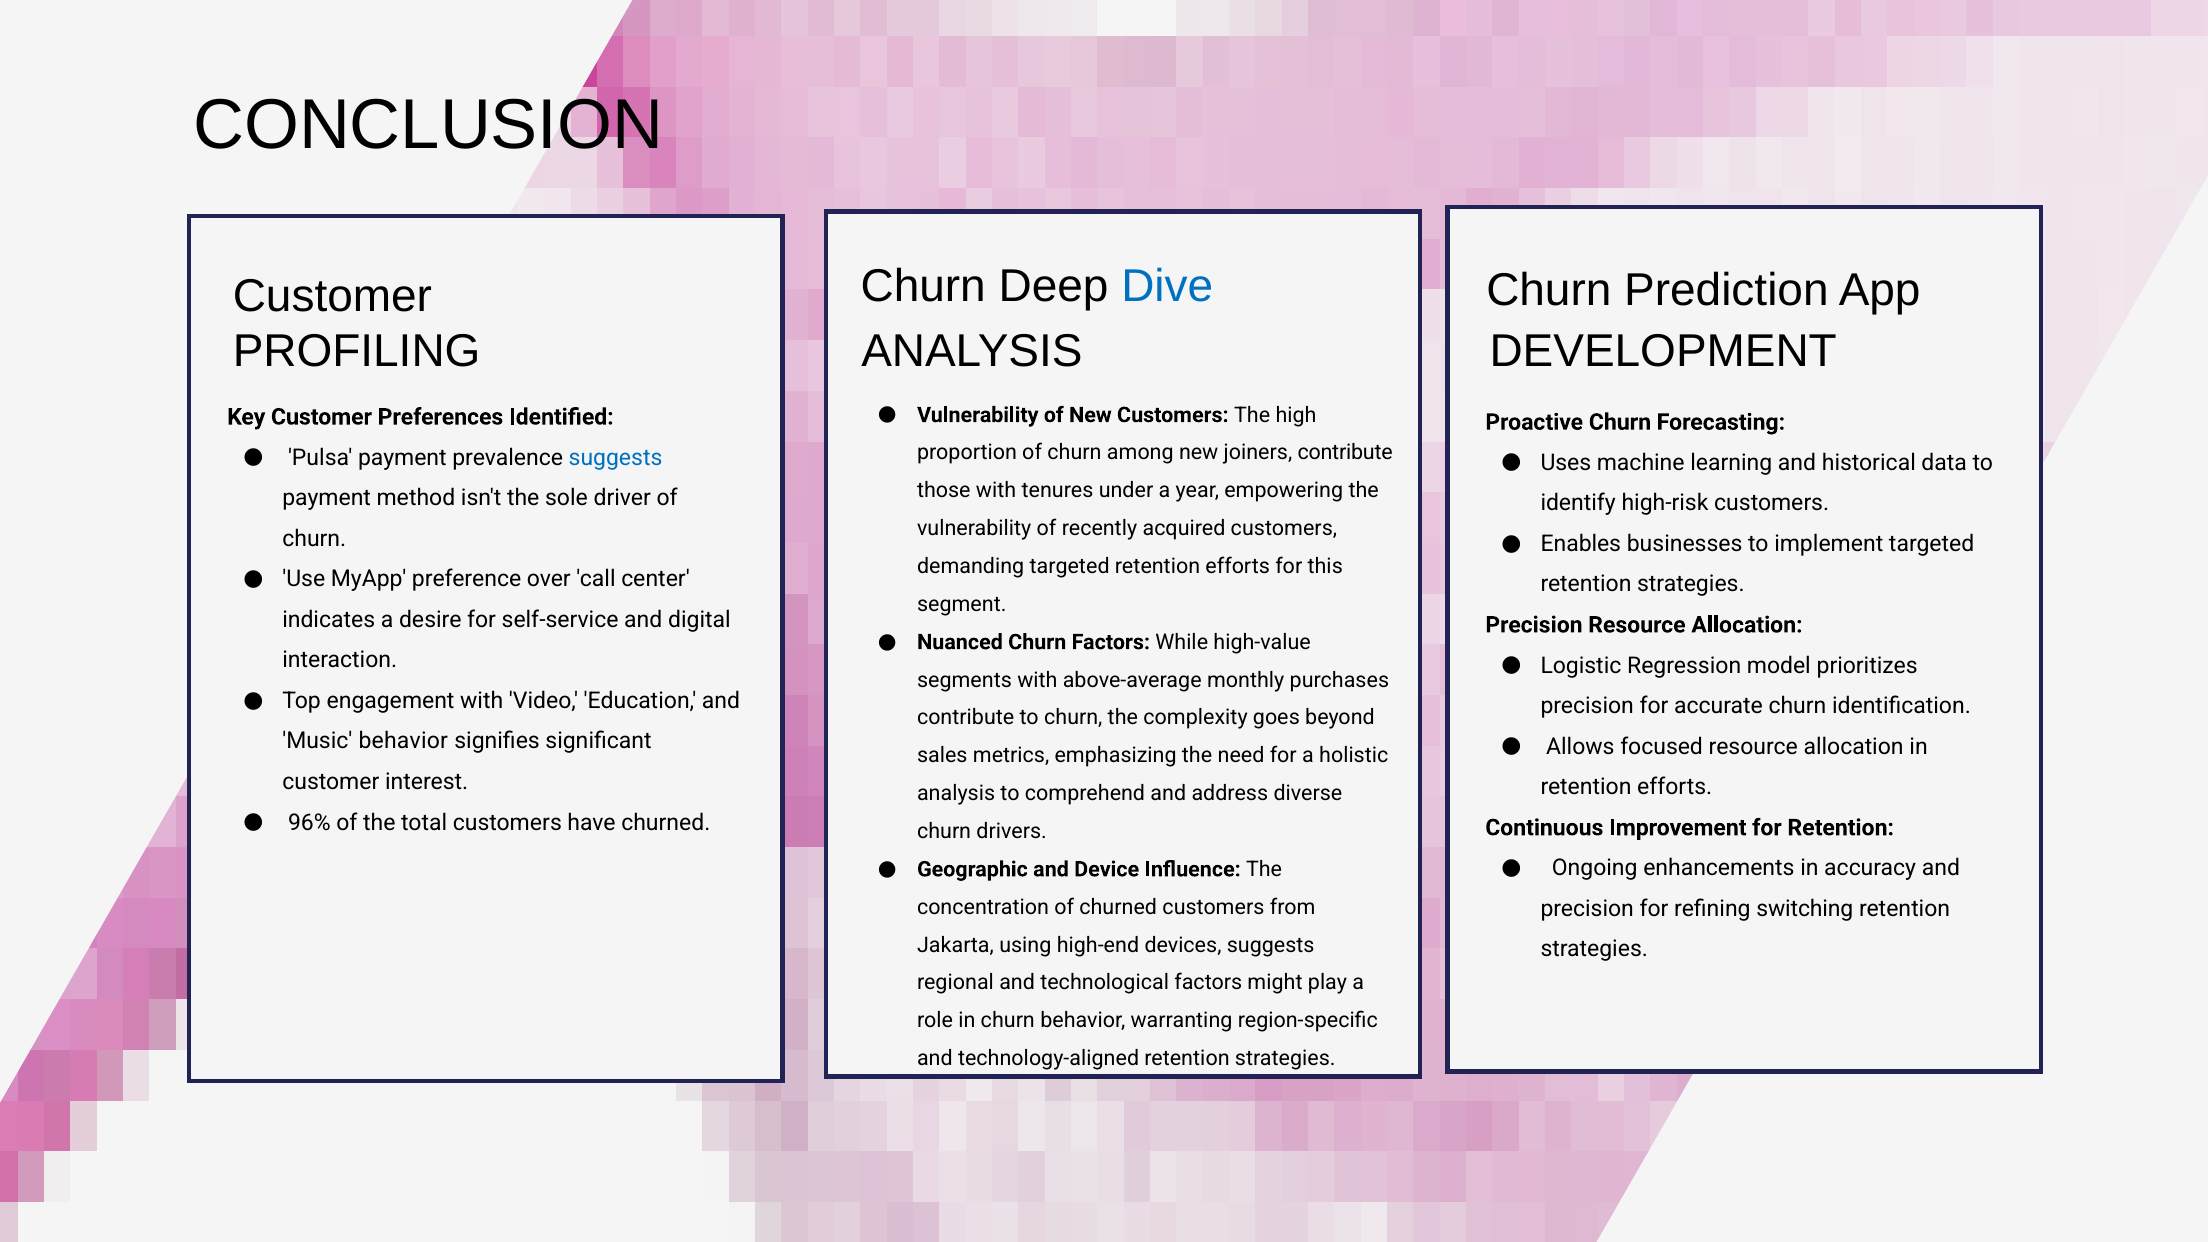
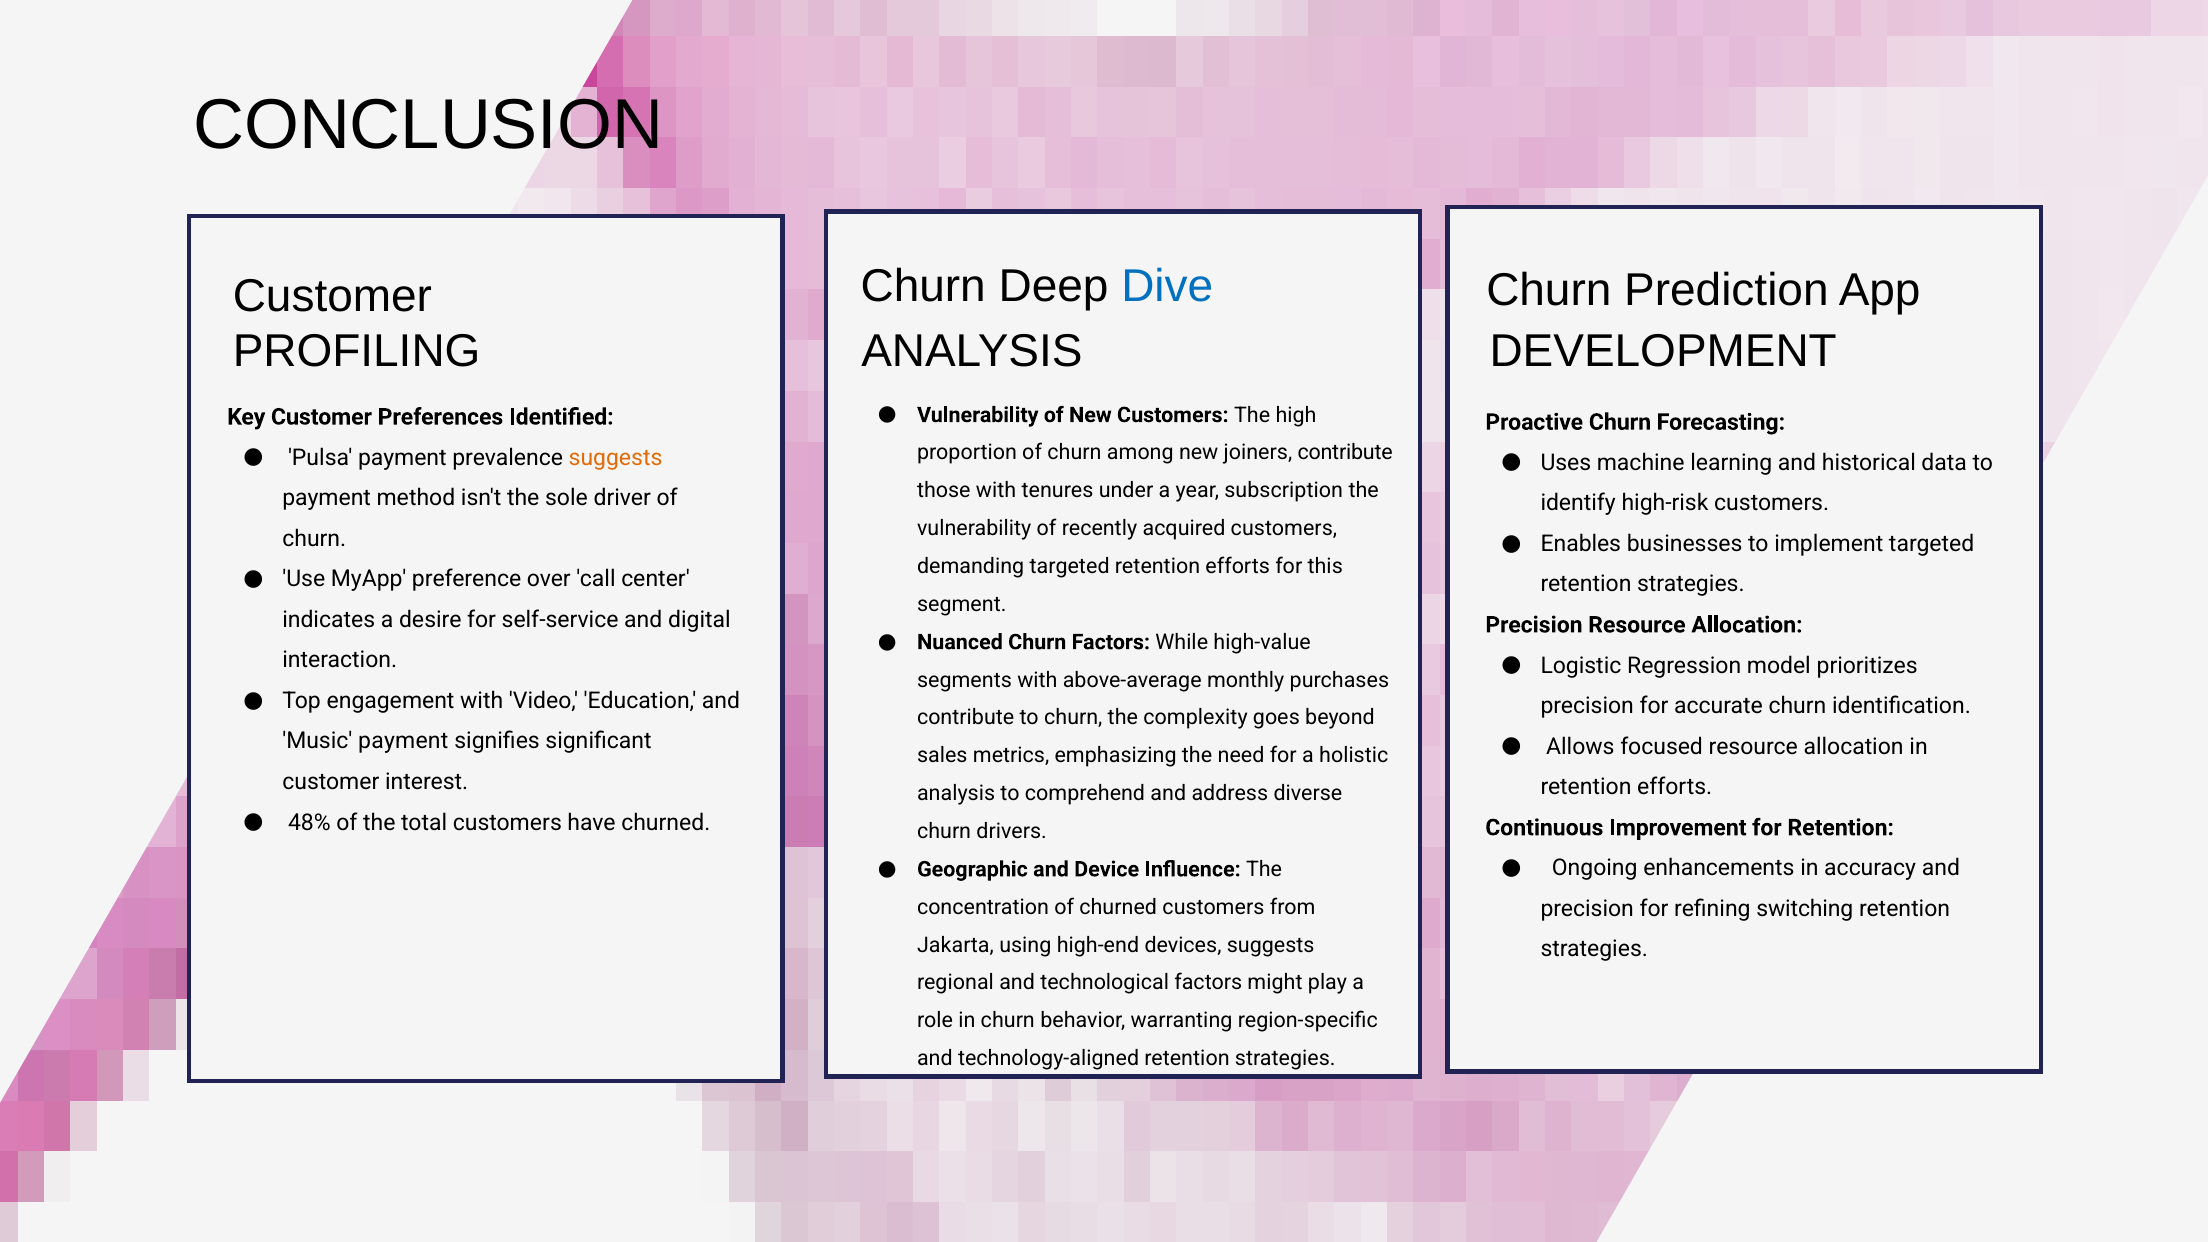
suggests at (616, 457) colour: blue -> orange
empowering: empowering -> subscription
Music behavior: behavior -> payment
96%: 96% -> 48%
